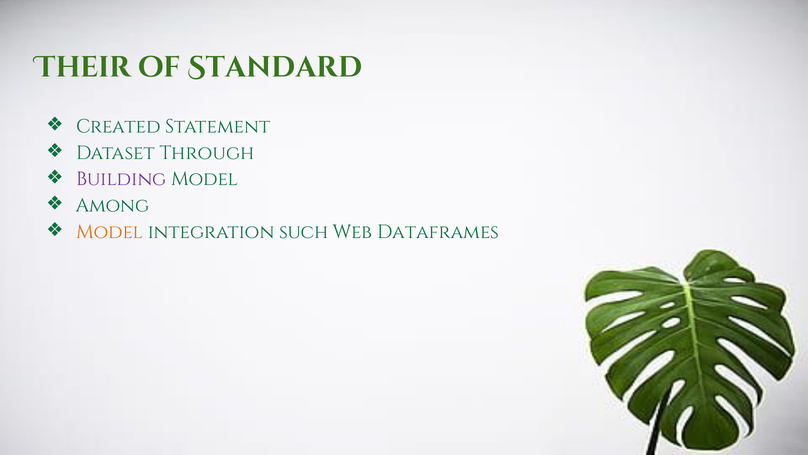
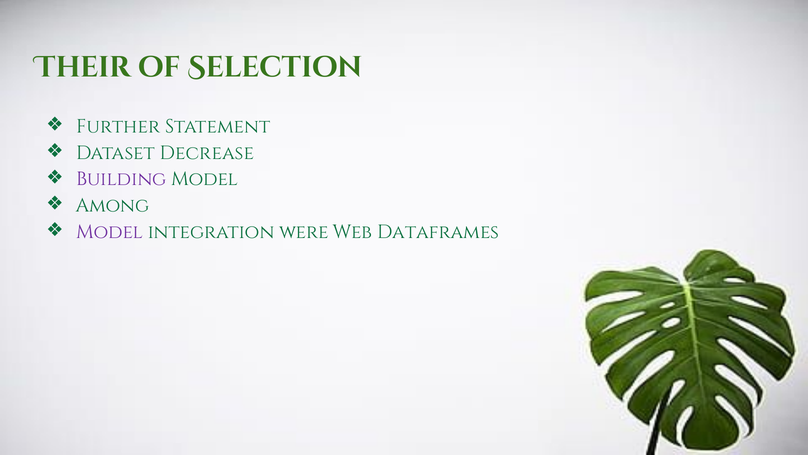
Standard: Standard -> Selection
Created: Created -> Further
Through: Through -> Decrease
Model at (110, 232) colour: orange -> purple
such: such -> were
